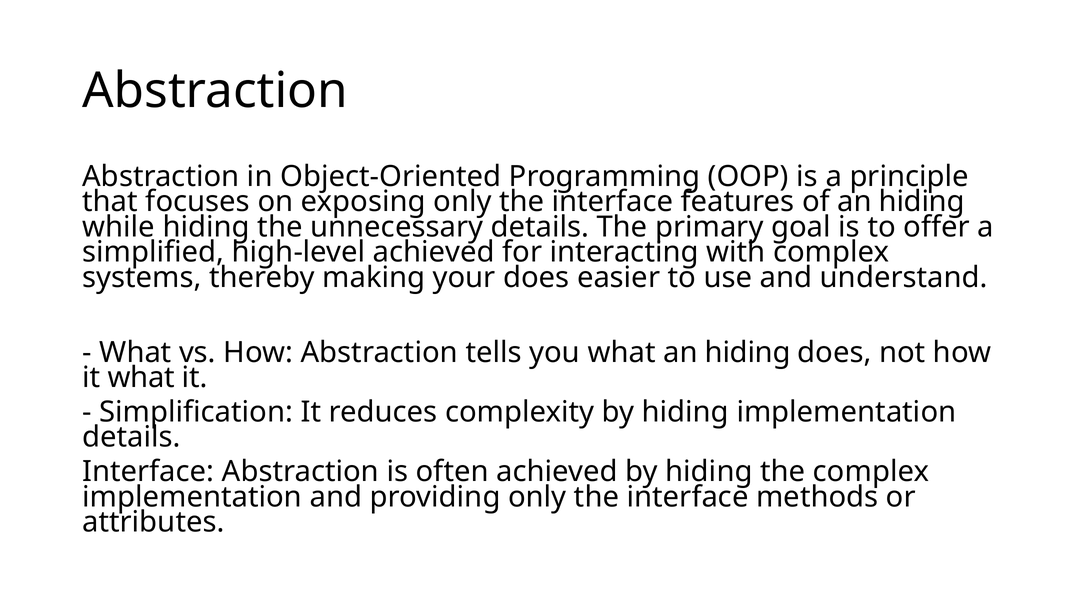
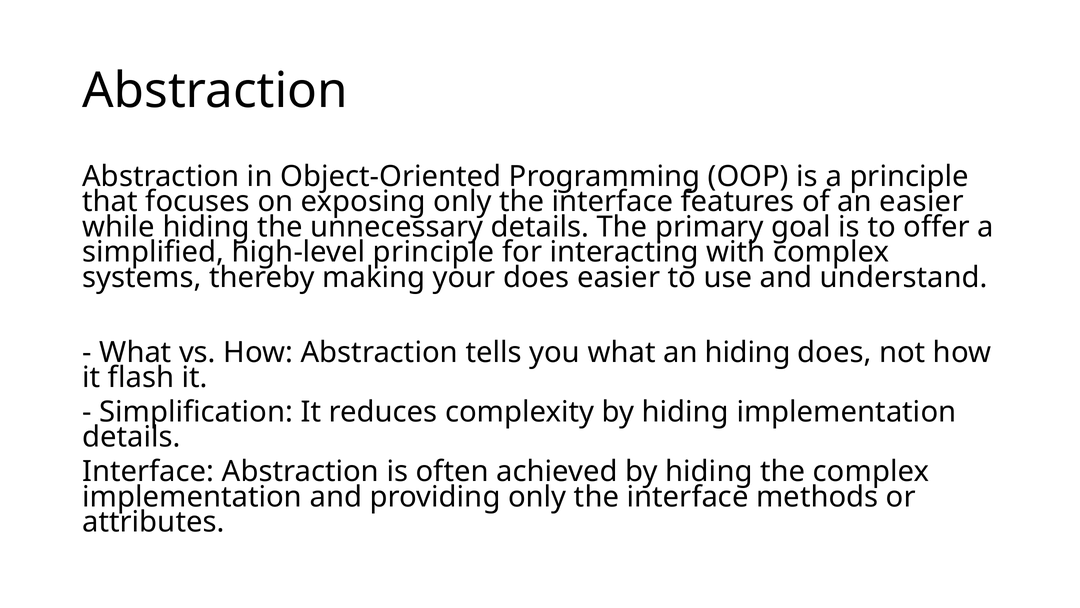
of an hiding: hiding -> easier
high-level achieved: achieved -> principle
it what: what -> flash
